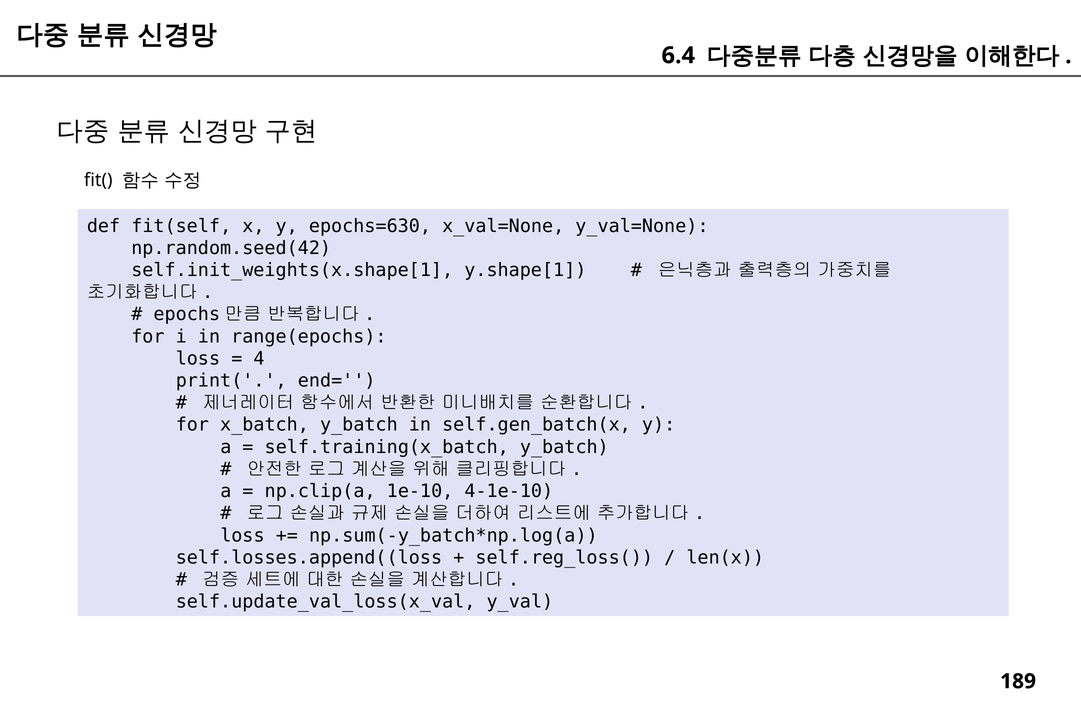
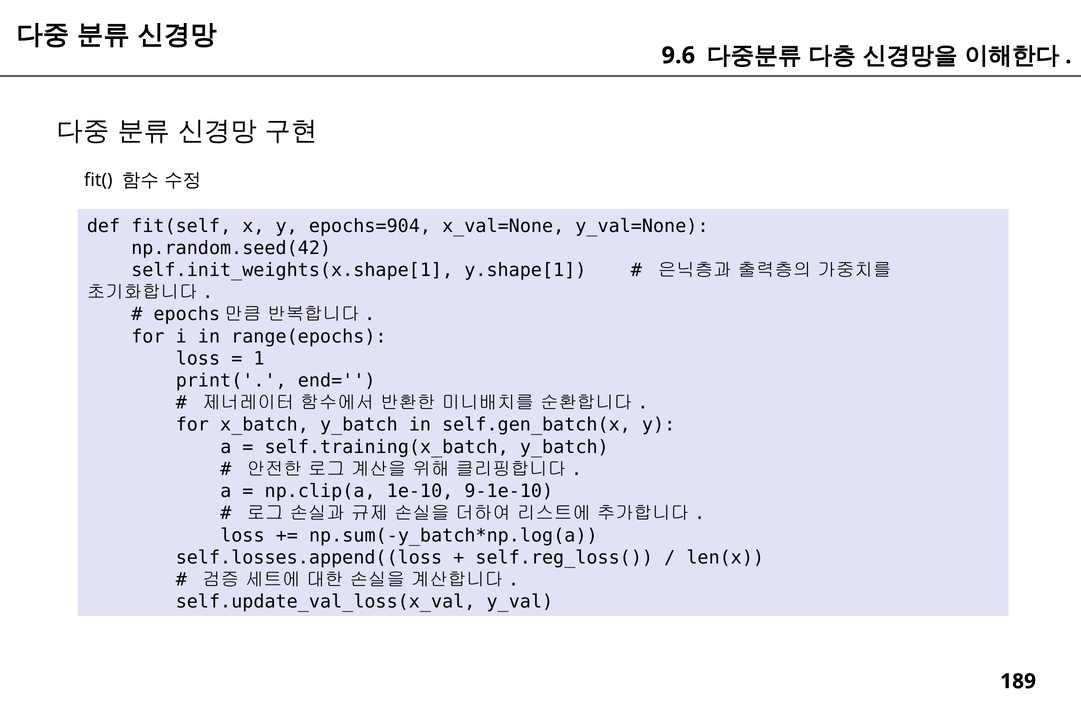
6.4: 6.4 -> 9.6
epochs=630: epochs=630 -> epochs=904
4: 4 -> 1
4-1e-10: 4-1e-10 -> 9-1e-10
